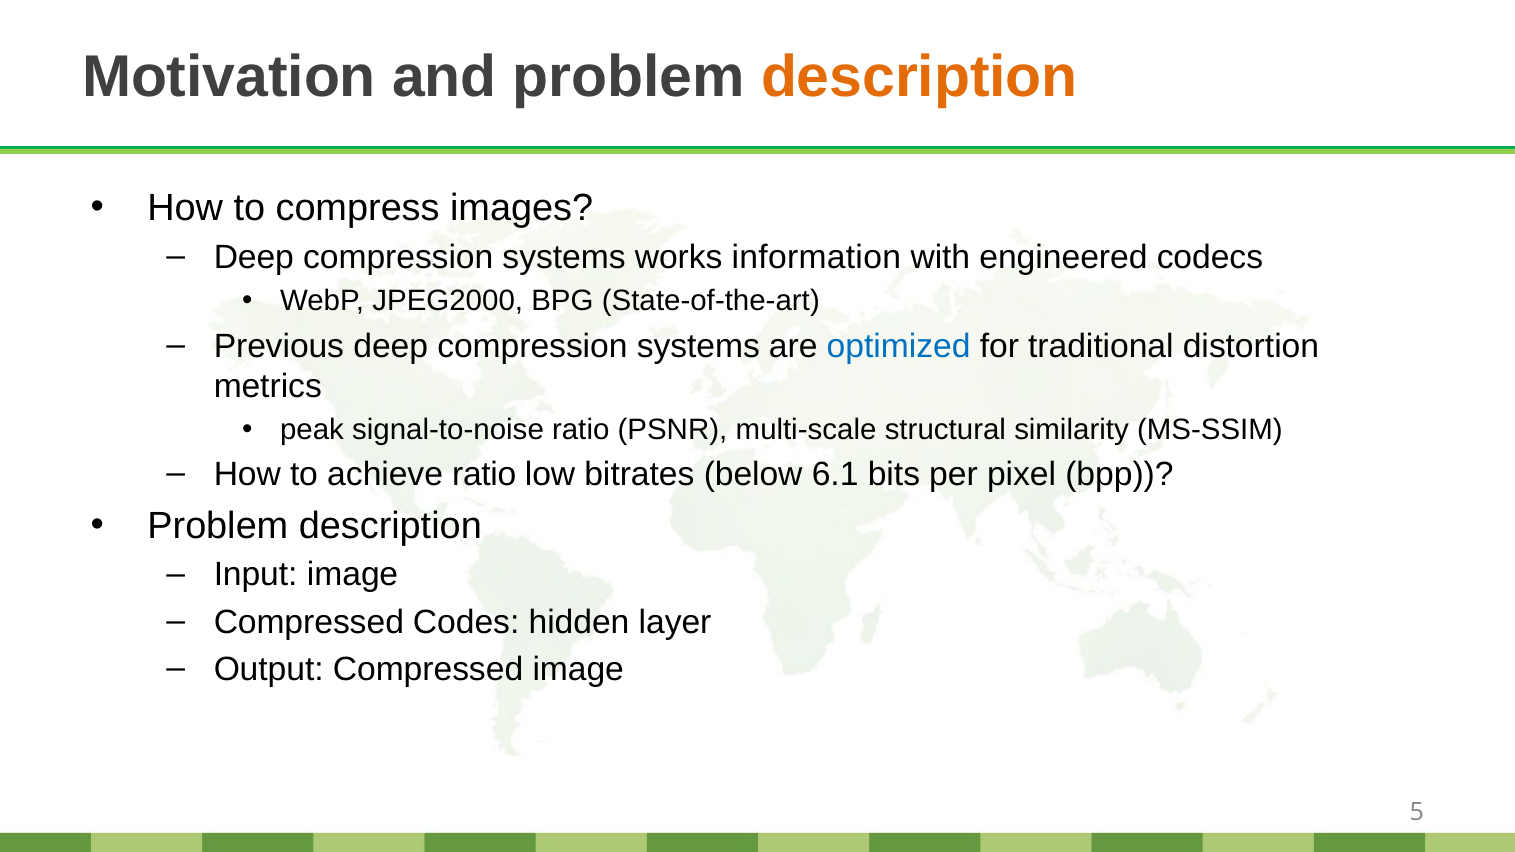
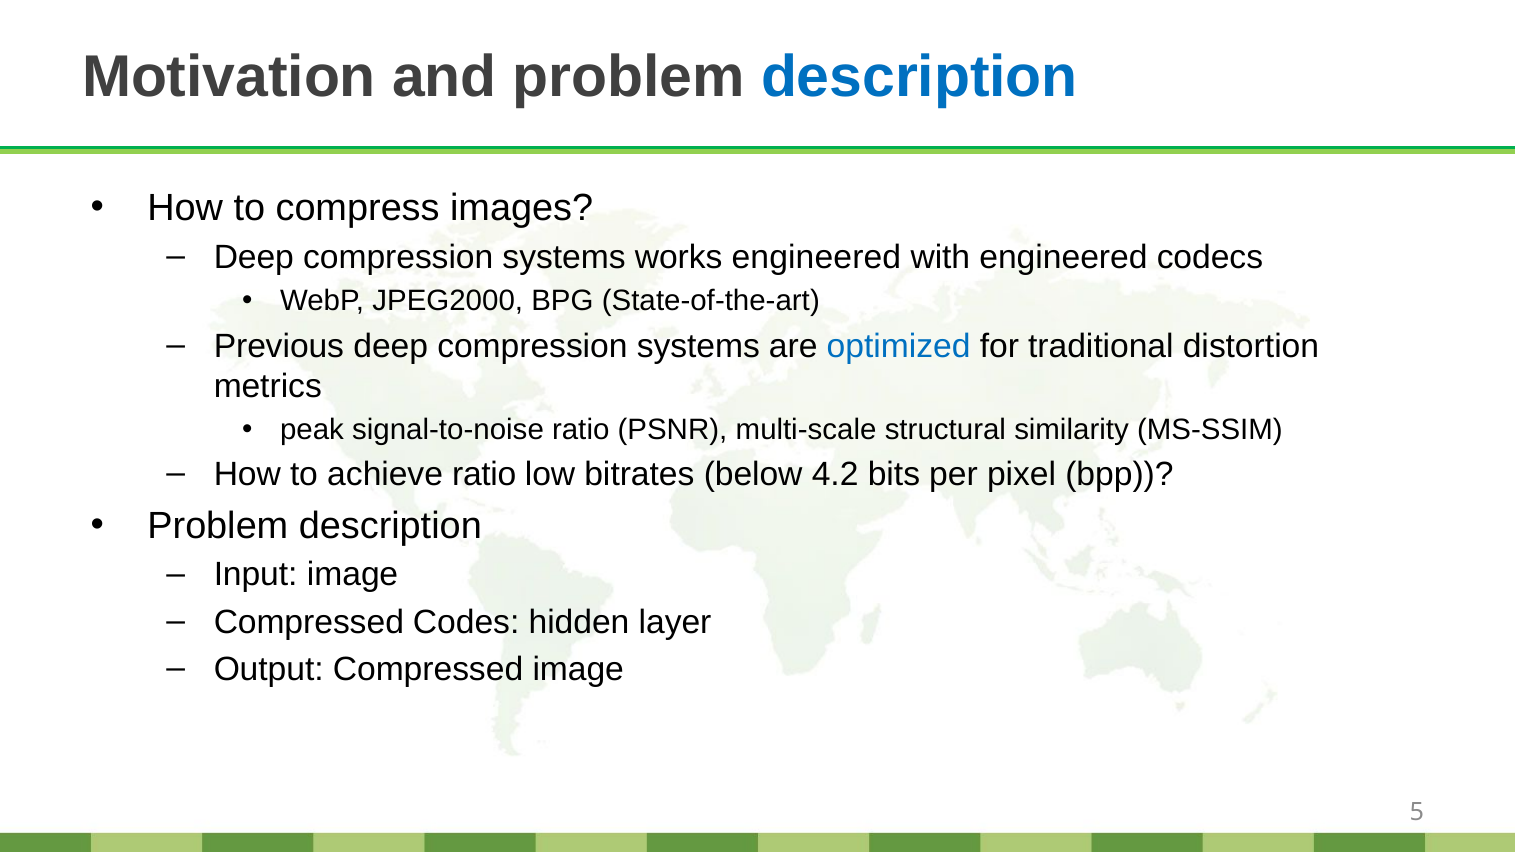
description at (919, 77) colour: orange -> blue
works information: information -> engineered
6.1: 6.1 -> 4.2
